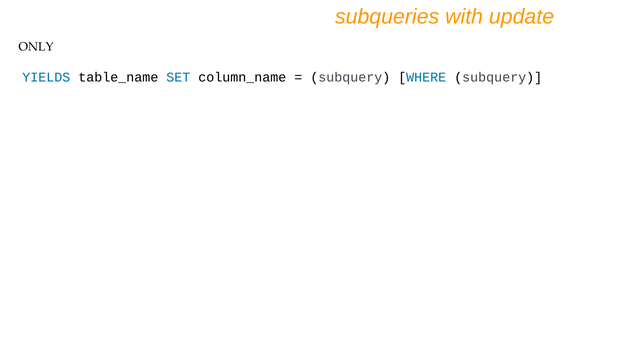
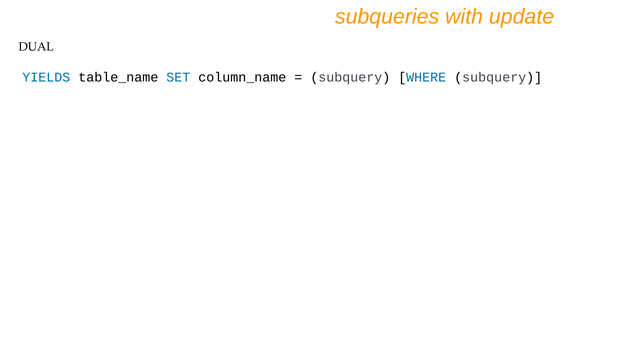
ONLY: ONLY -> DUAL
